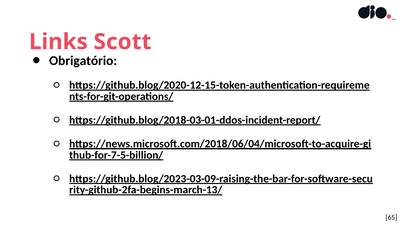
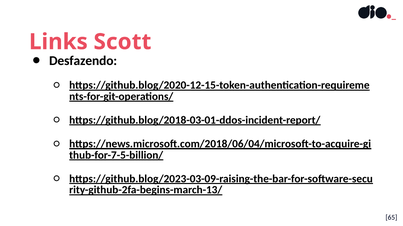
Obrigatório: Obrigatório -> Desfazendo
